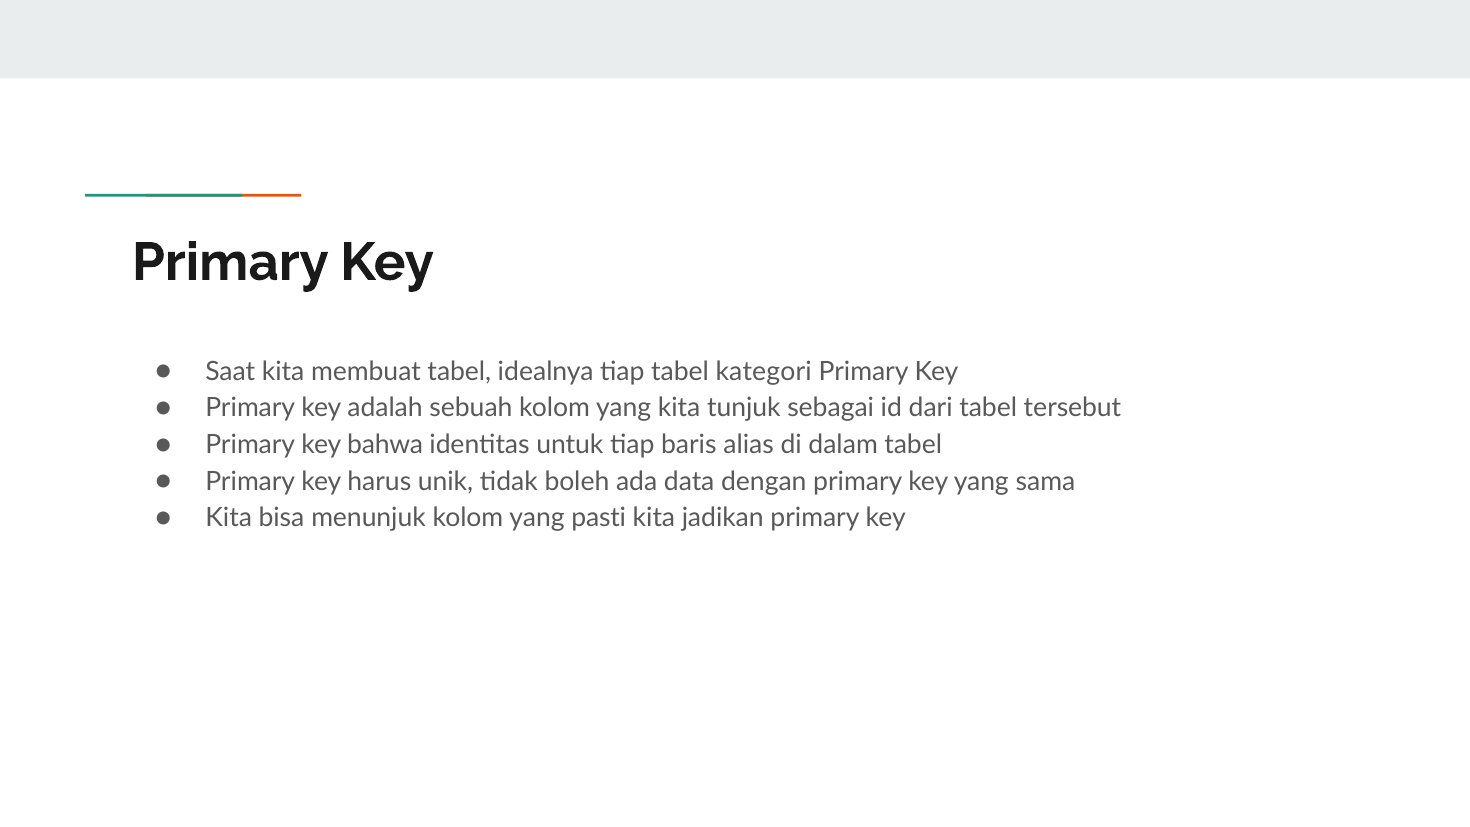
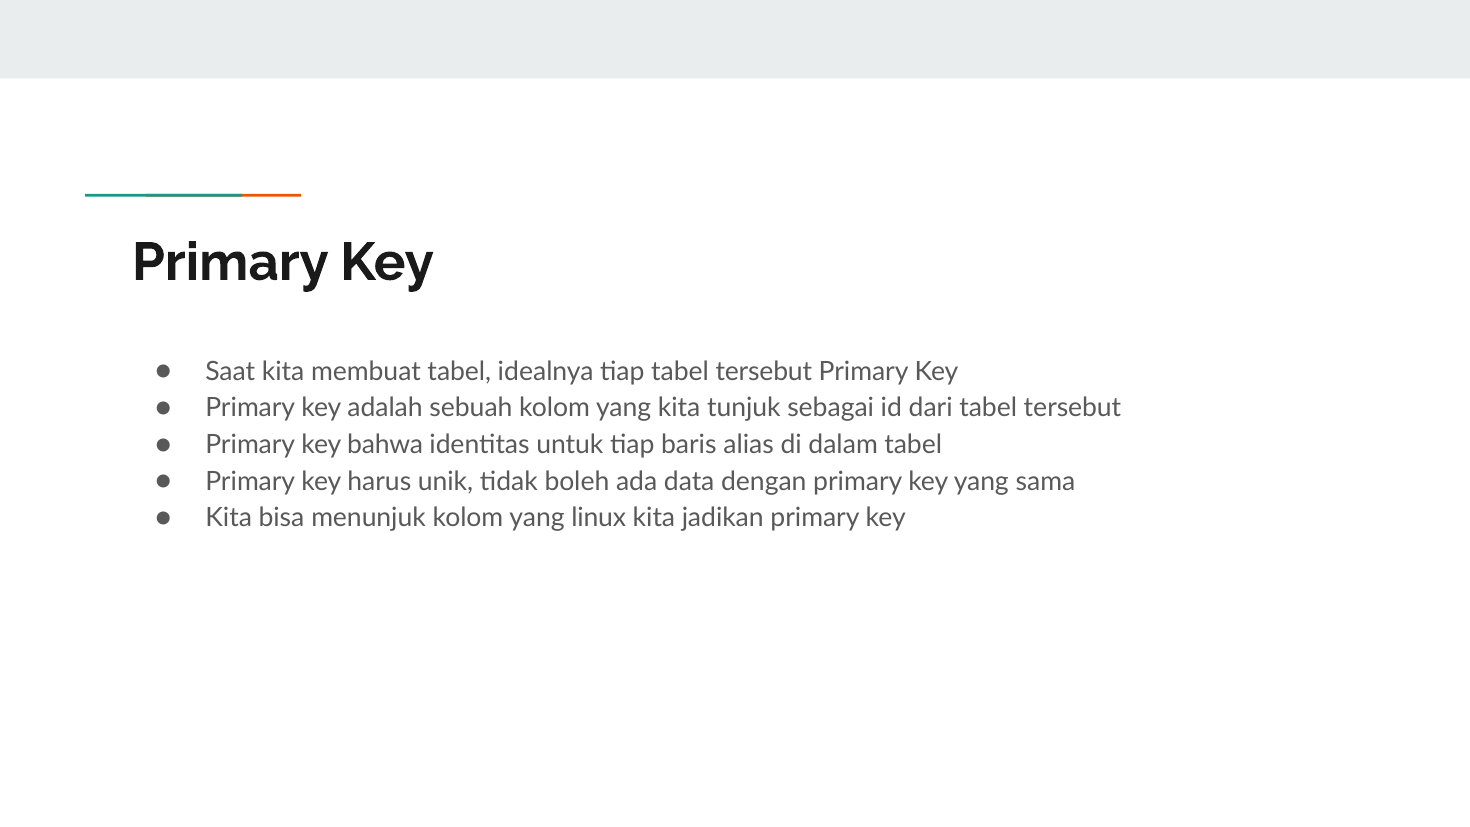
tiap tabel kategori: kategori -> tersebut
pasti: pasti -> linux
